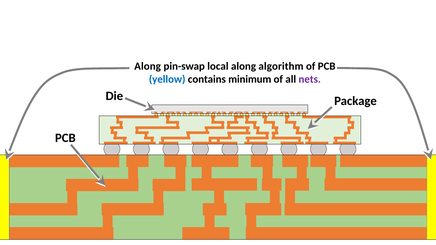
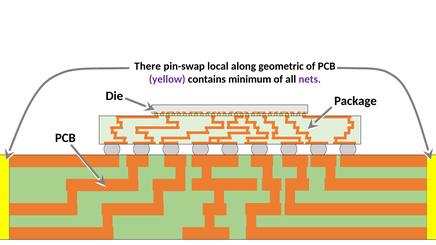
Along at (148, 66): Along -> There
algorithm: algorithm -> geometric
yellow colour: blue -> purple
